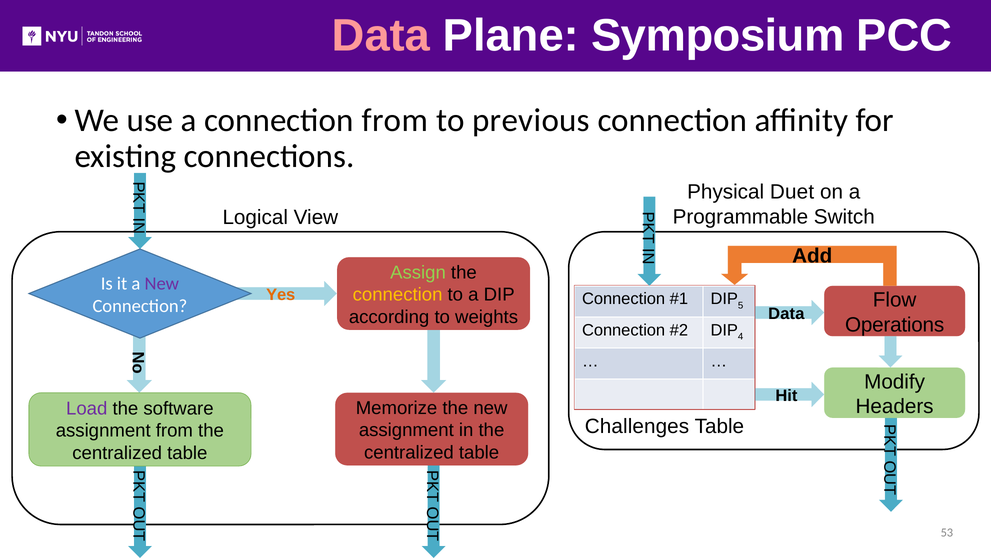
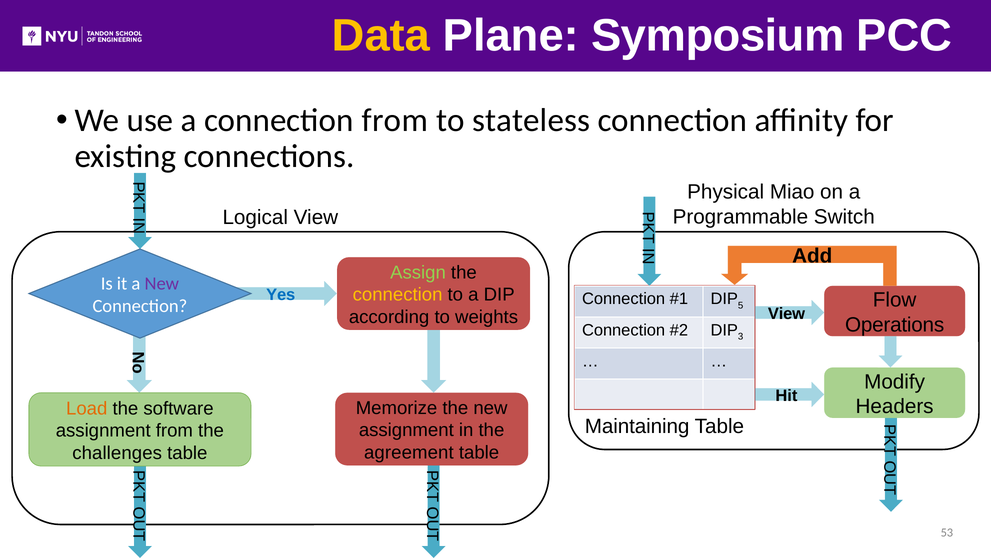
Data at (381, 36) colour: pink -> yellow
previous: previous -> stateless
Duet: Duet -> Miao
Yes colour: orange -> blue
Data at (786, 313): Data -> View
4: 4 -> 3
Load colour: purple -> orange
Challenges: Challenges -> Maintaining
centralized at (409, 452): centralized -> agreement
centralized at (117, 453): centralized -> challenges
